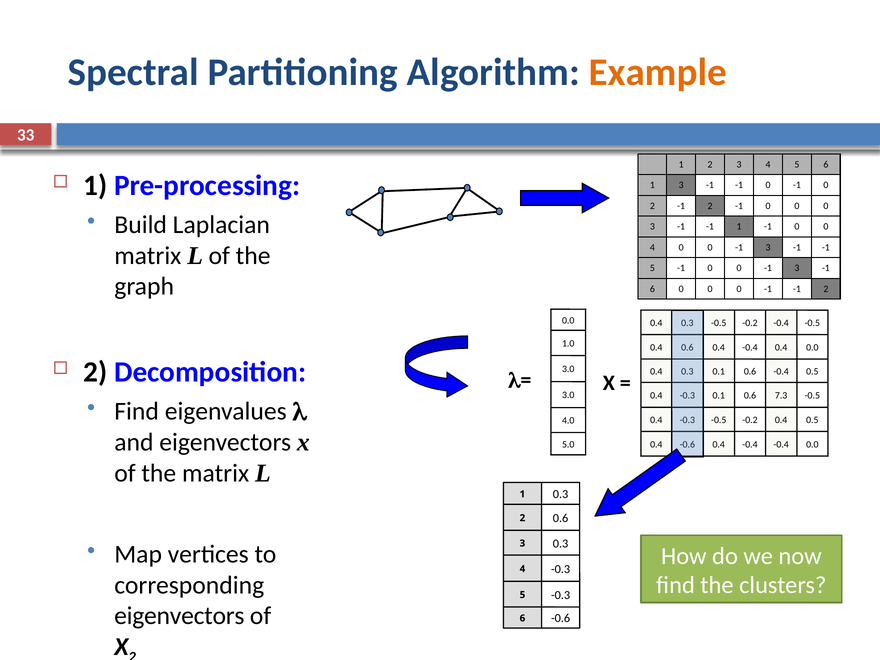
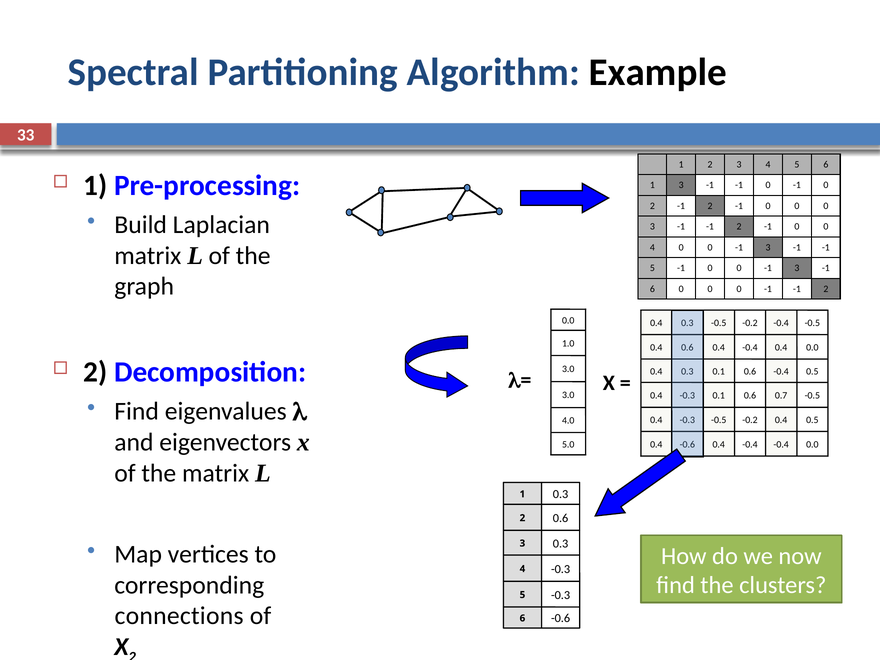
Example colour: orange -> black
3 -1 -1 1: 1 -> 2
7.3: 7.3 -> 0.7
eigenvectors at (179, 616): eigenvectors -> connections
